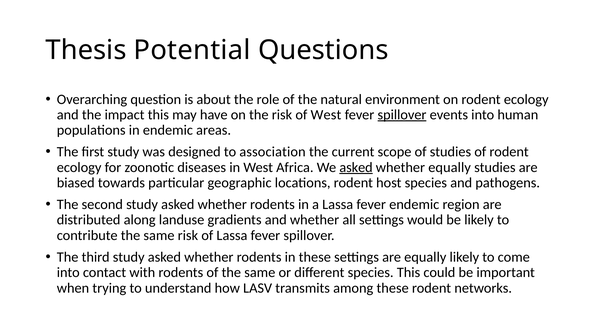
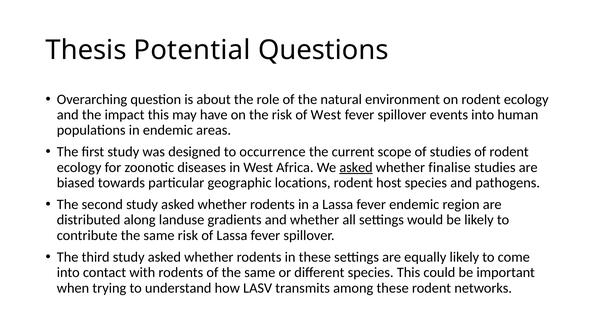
spillover at (402, 115) underline: present -> none
association: association -> occurrence
whether equally: equally -> finalise
